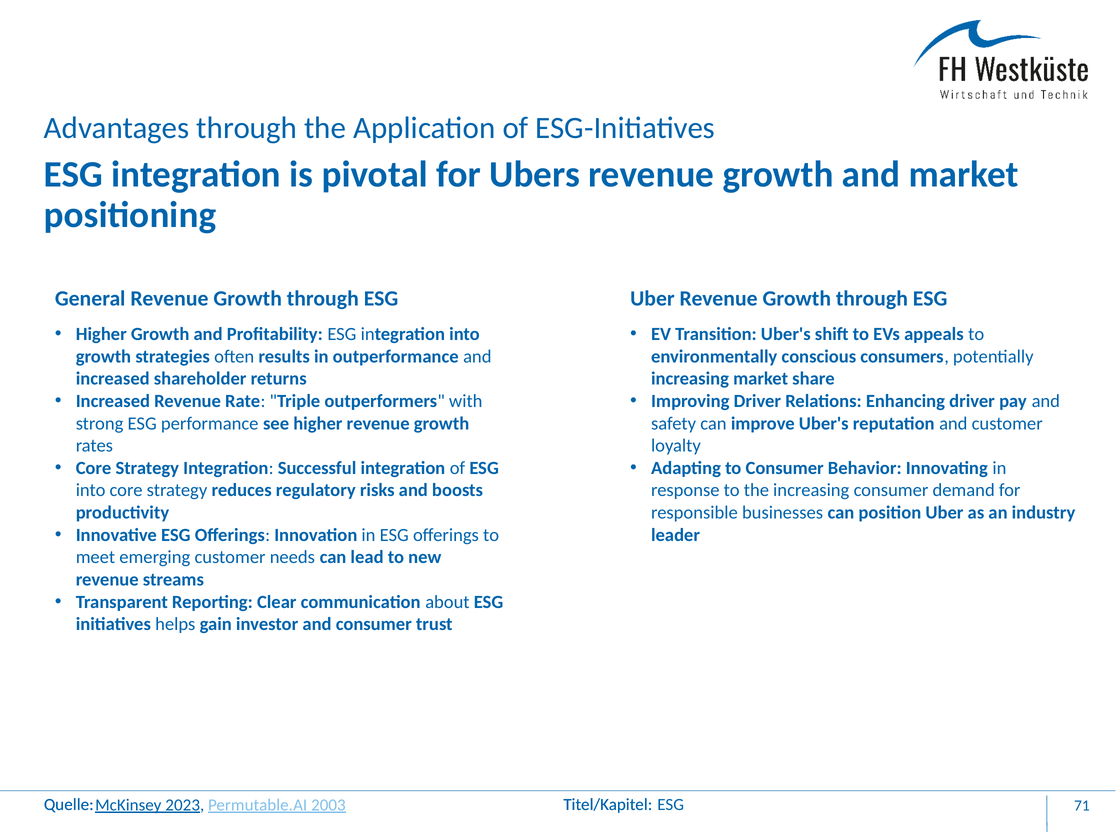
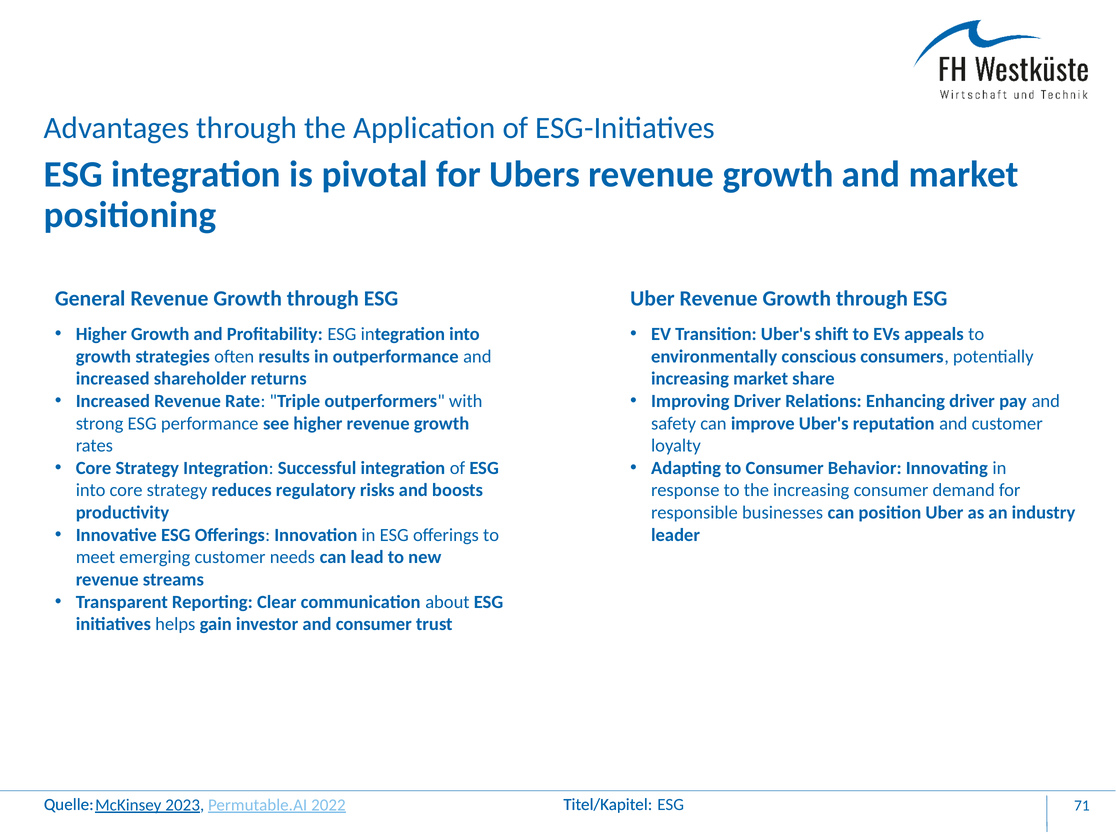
2003: 2003 -> 2022
